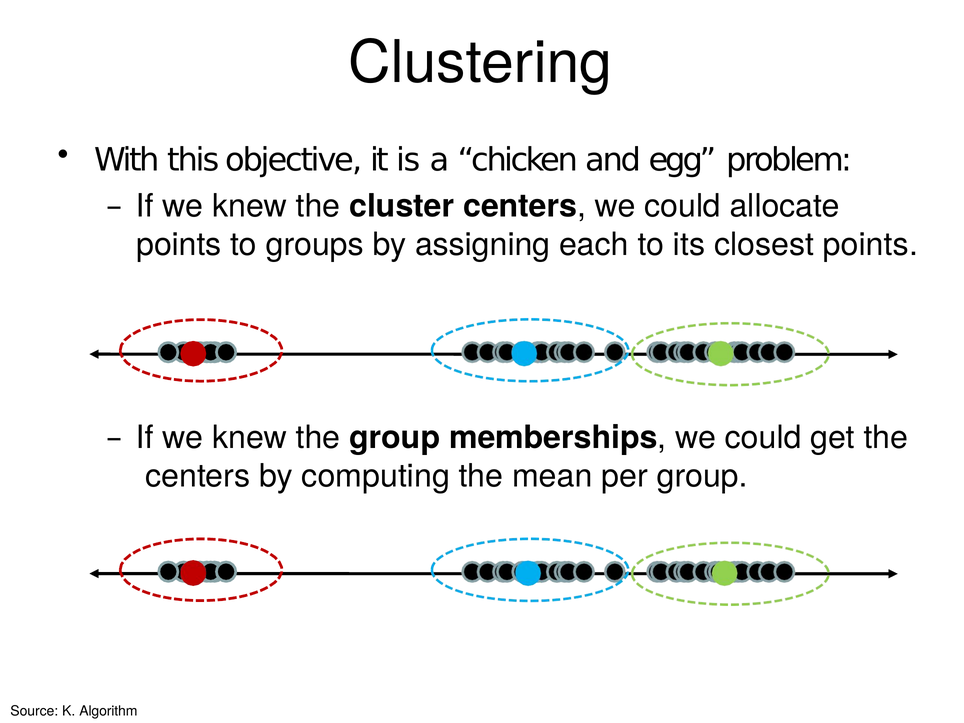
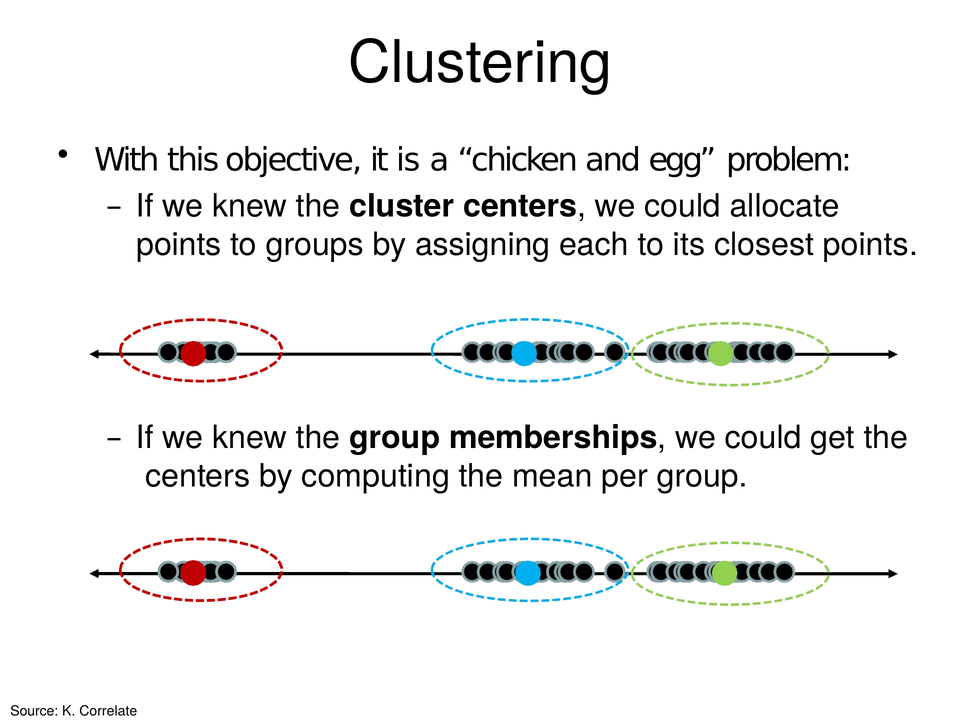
Algorithm: Algorithm -> Correlate
